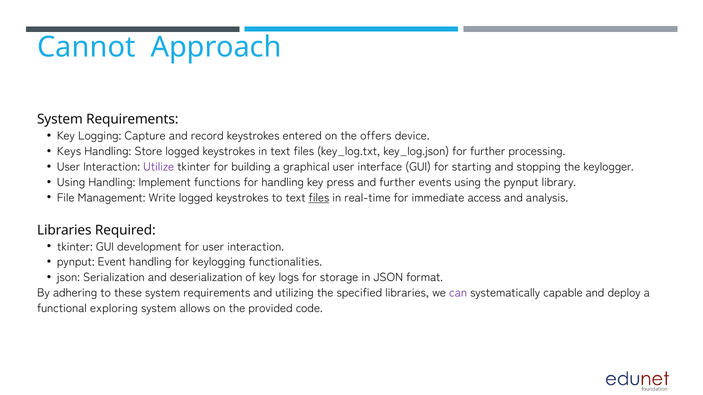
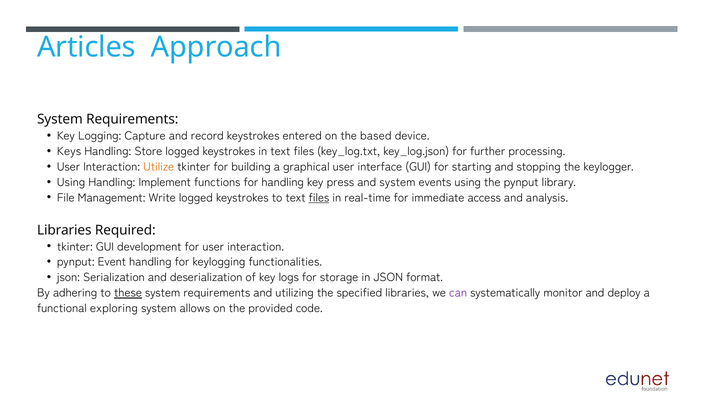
Cannot: Cannot -> Articles
offers: offers -> based
Utilize colour: purple -> orange
and further: further -> system
these underline: none -> present
capable: capable -> monitor
